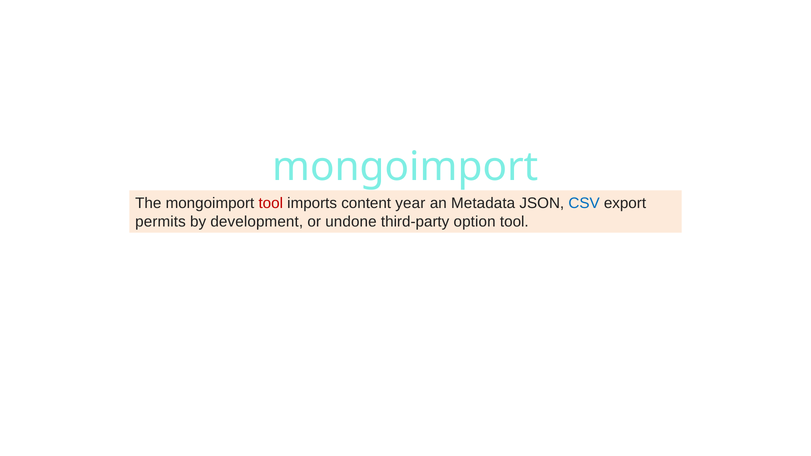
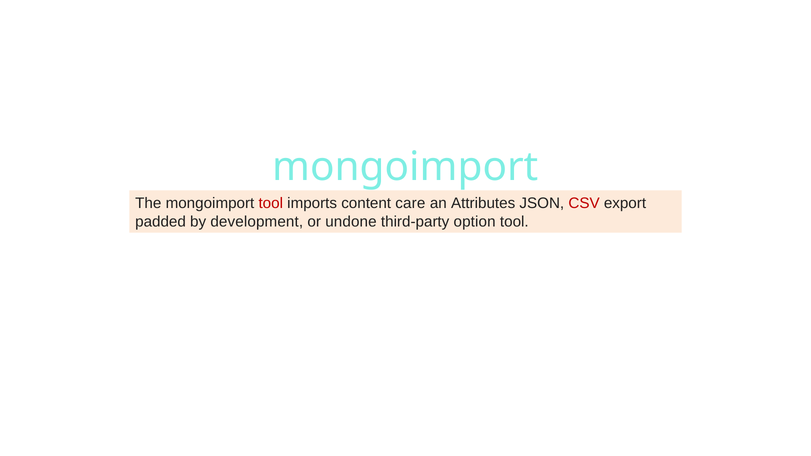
year: year -> care
Metadata: Metadata -> Attributes
CSV colour: blue -> red
permits: permits -> padded
